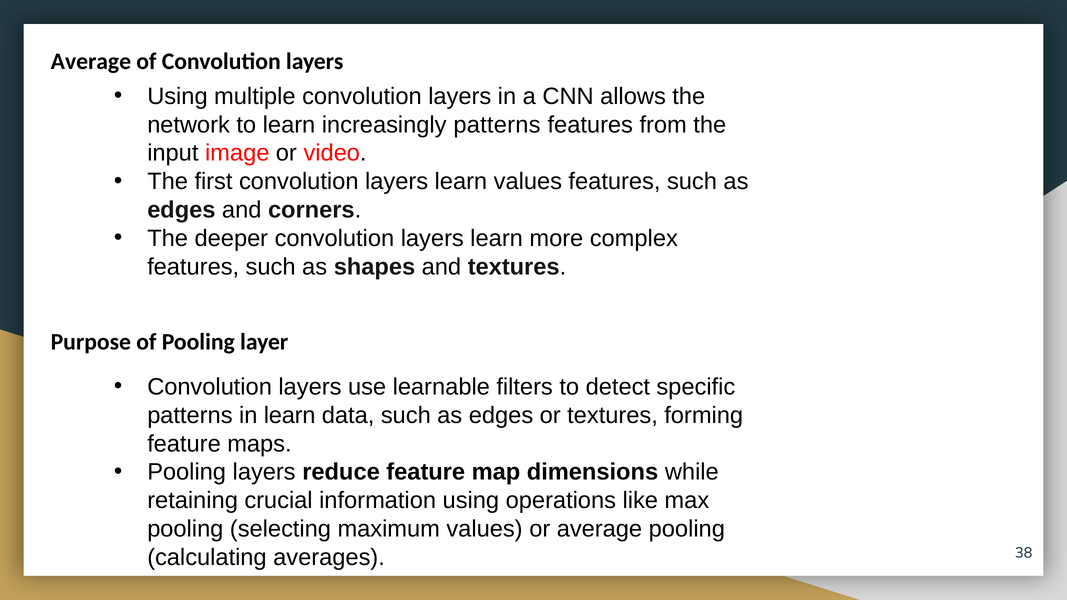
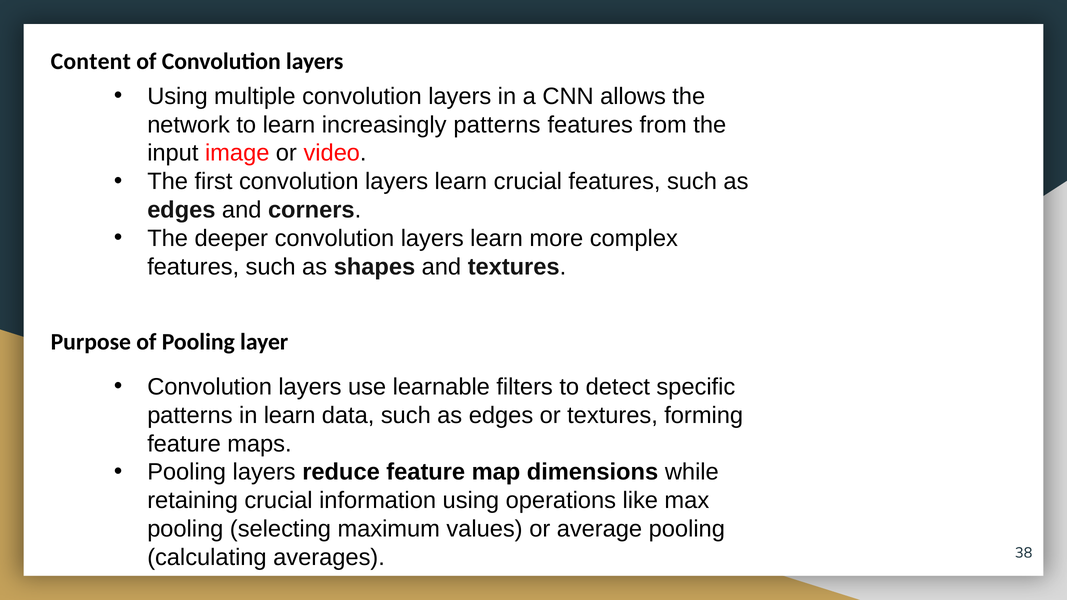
Average at (91, 62): Average -> Content
learn values: values -> crucial
